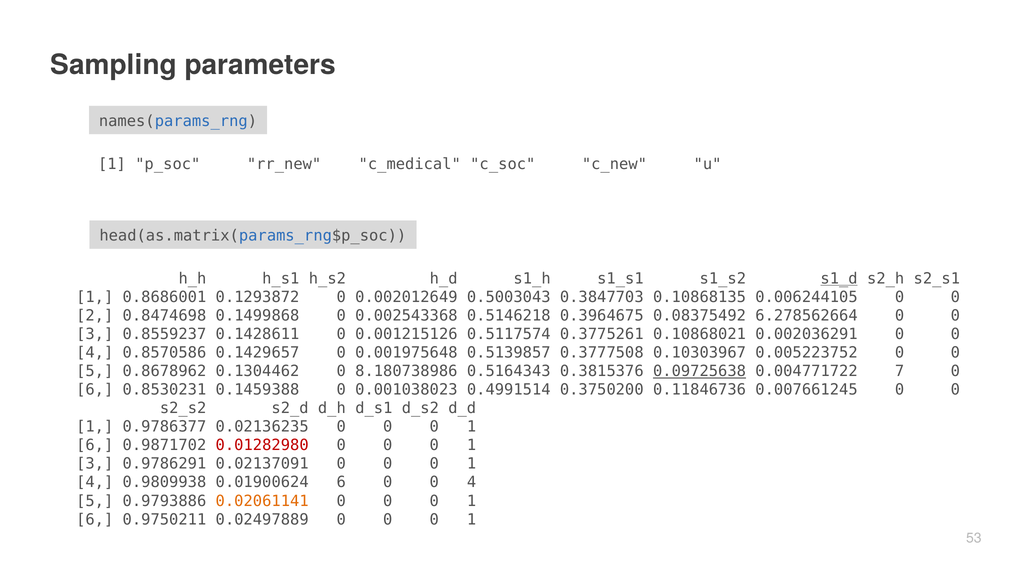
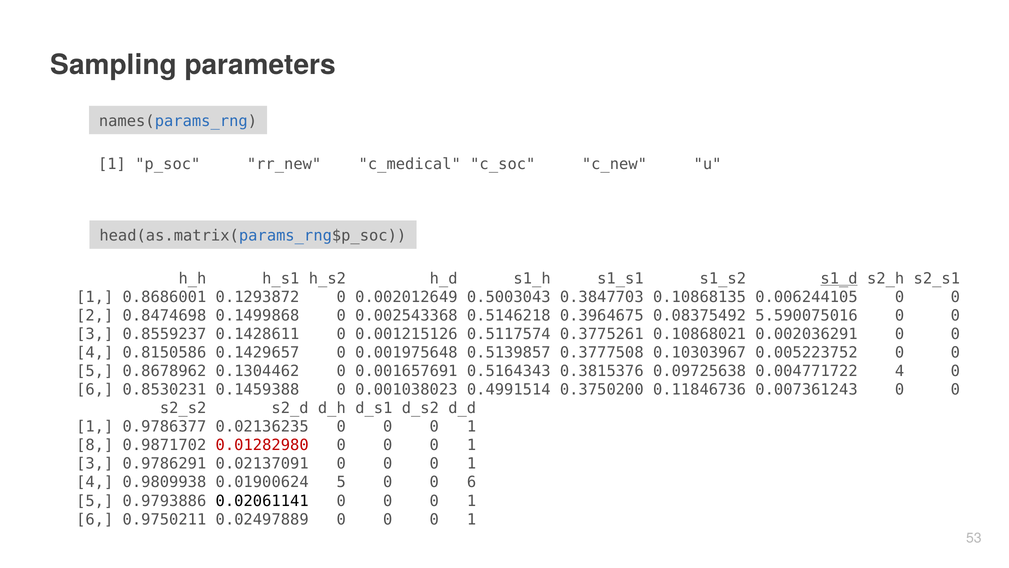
6.278562664: 6.278562664 -> 5.590075016
0.8570586: 0.8570586 -> 0.8150586
8.180738986: 8.180738986 -> 0.001657691
0.09725638 underline: present -> none
0.004771722 7: 7 -> 4
0.007661245: 0.007661245 -> 0.007361243
6 at (95, 445): 6 -> 8
0.01900624 6: 6 -> 5
4 at (472, 482): 4 -> 6
0.02061141 colour: orange -> black
